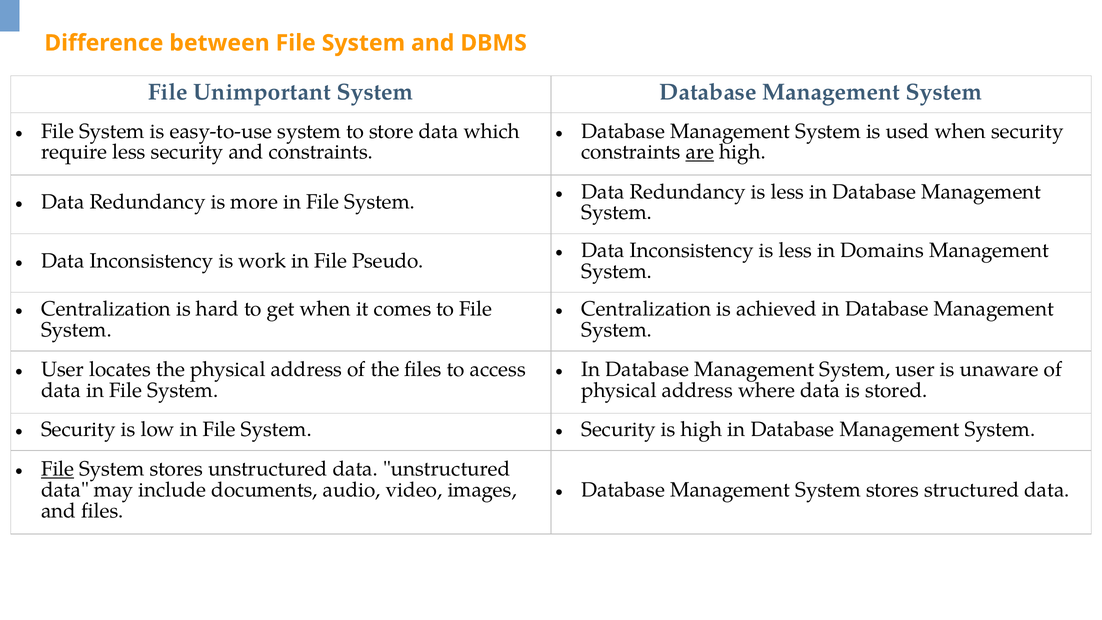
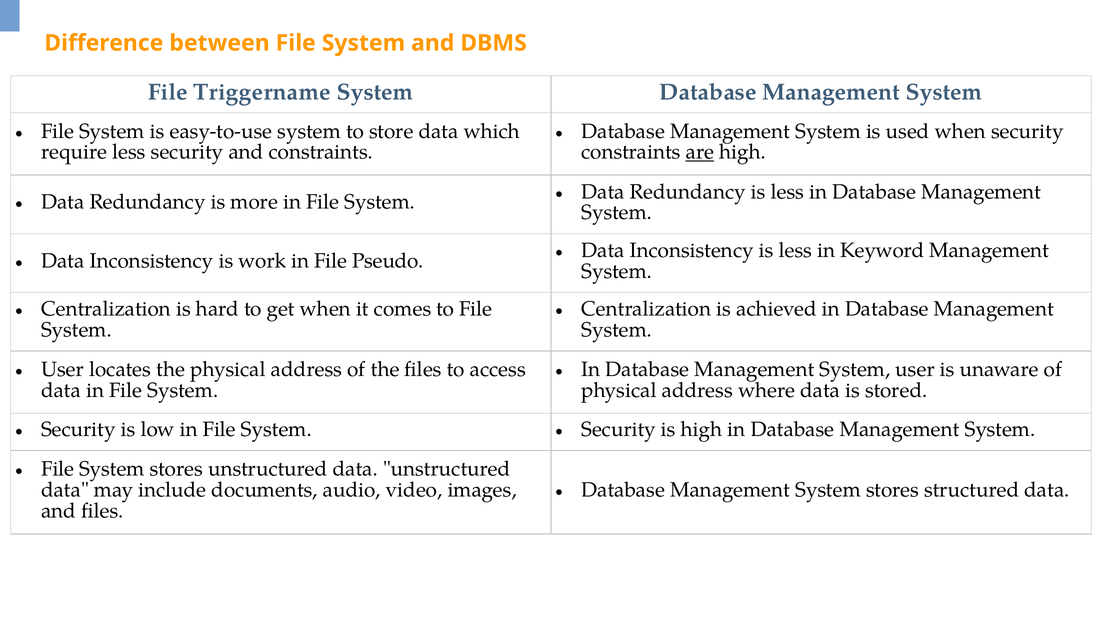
Unimportant: Unimportant -> Triggername
Domains: Domains -> Keyword
File at (58, 469) underline: present -> none
